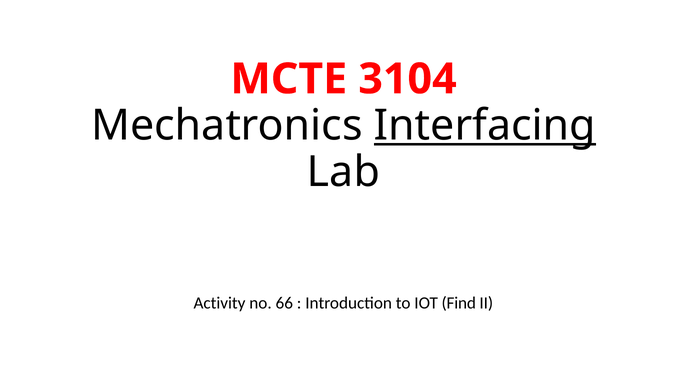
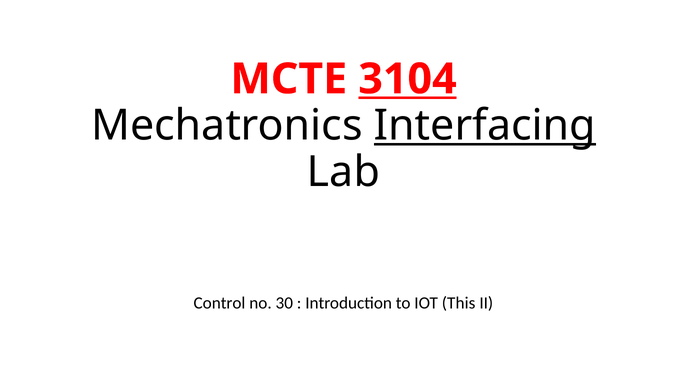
3104 underline: none -> present
Activity: Activity -> Control
66: 66 -> 30
Find: Find -> This
